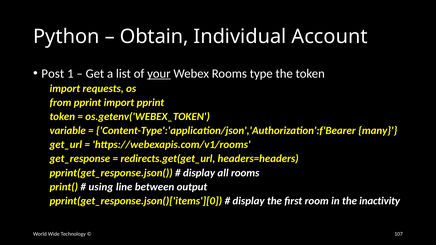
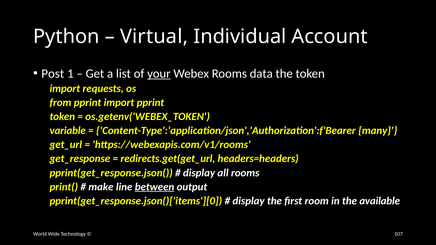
Obtain: Obtain -> Virtual
type: type -> data
using: using -> make
between underline: none -> present
inactivity: inactivity -> available
